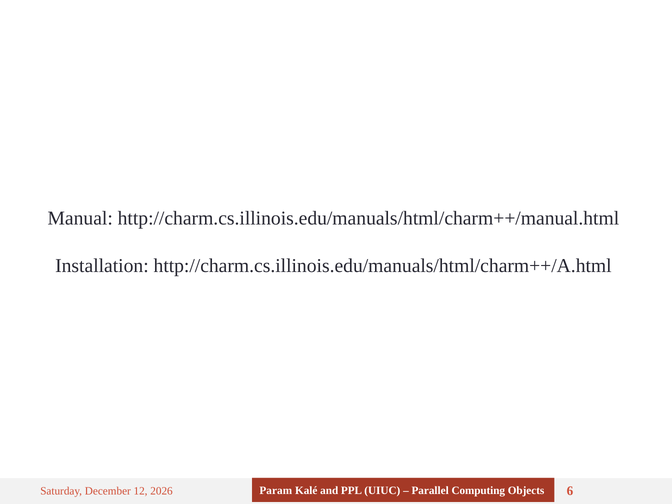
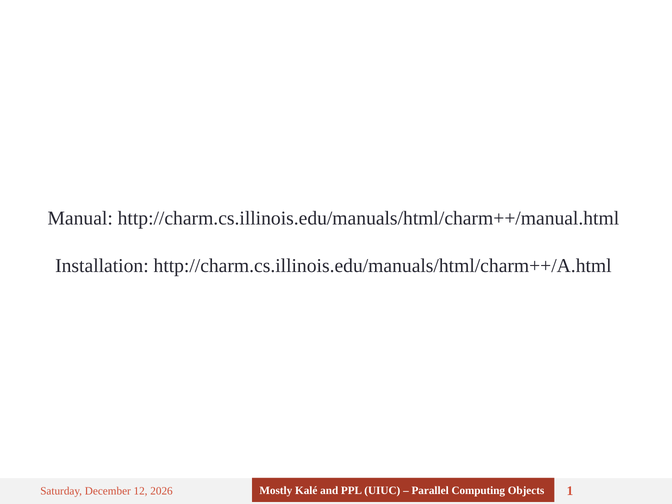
Param: Param -> Mostly
6: 6 -> 1
